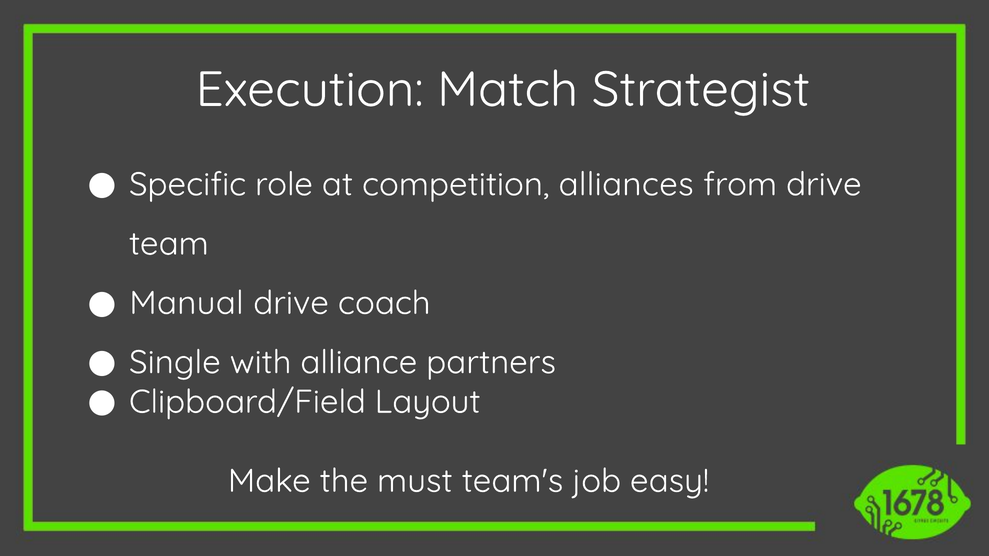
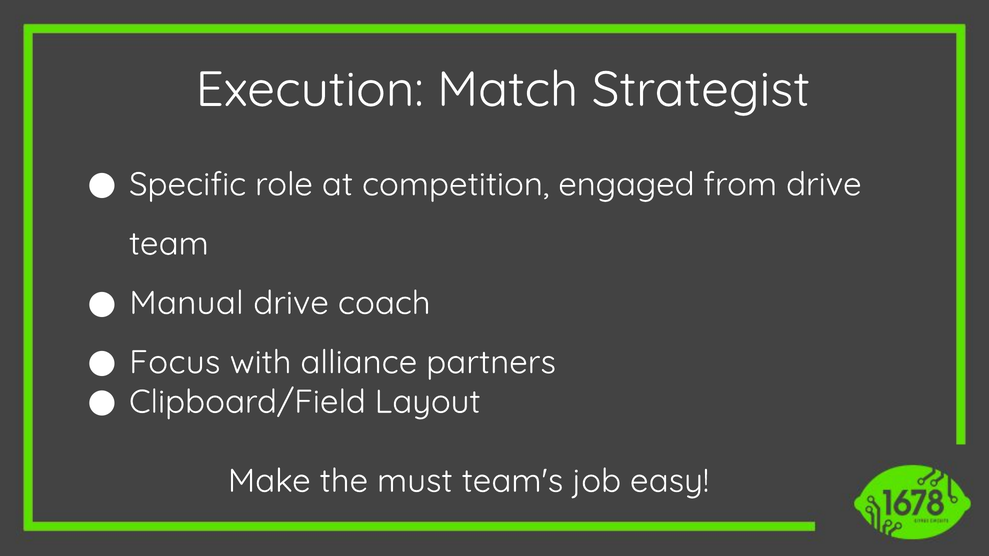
alliances: alliances -> engaged
Single: Single -> Focus
